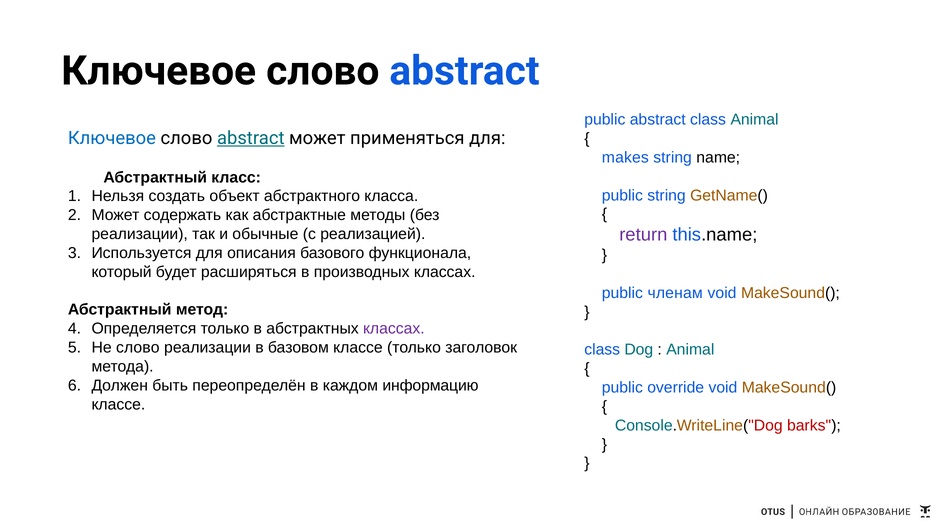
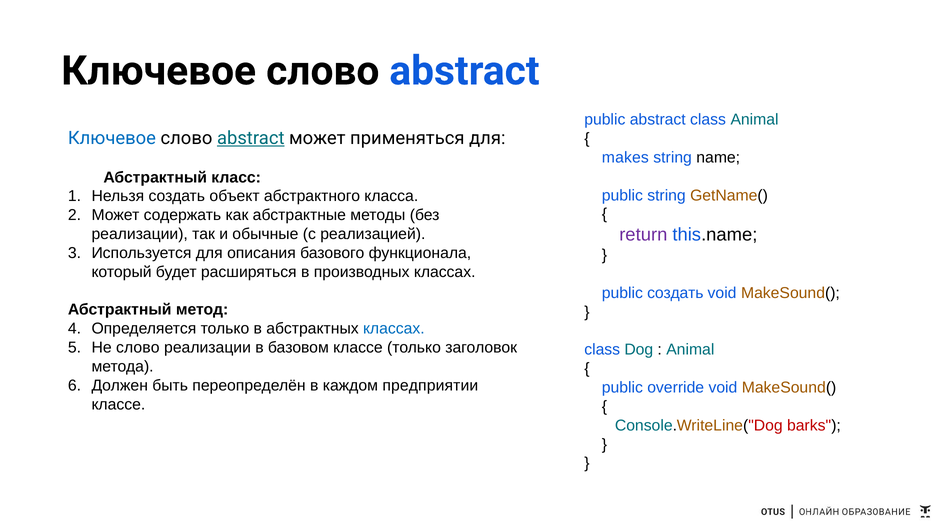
public членам: членам -> создать
классах at (394, 329) colour: purple -> blue
информацию: информацию -> предприятии
